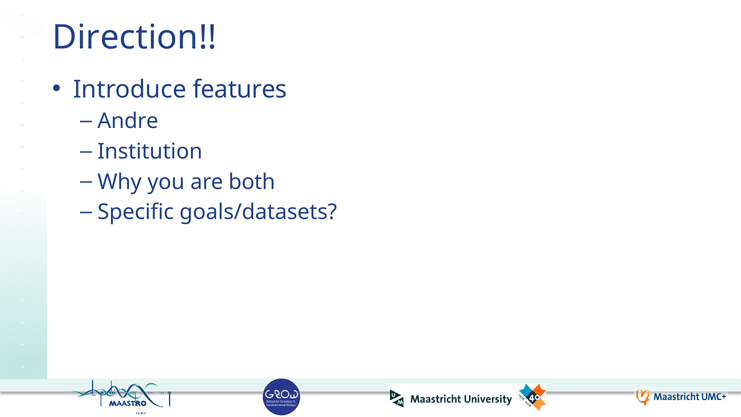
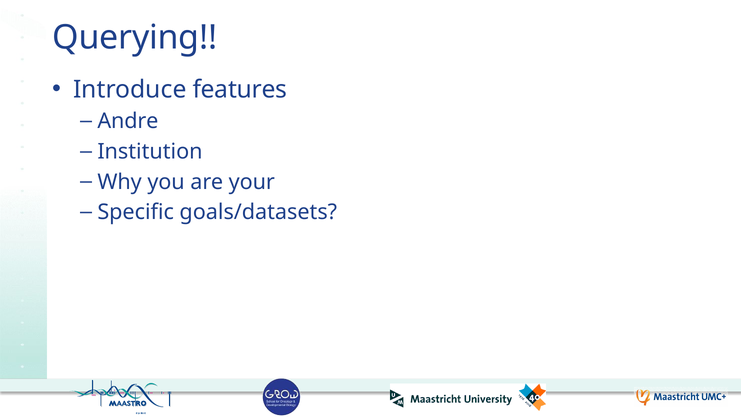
Direction: Direction -> Querying
both: both -> your
